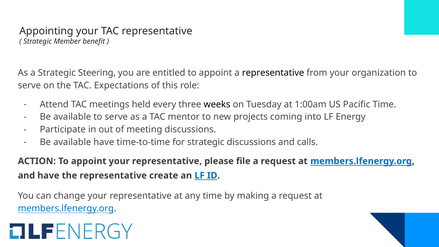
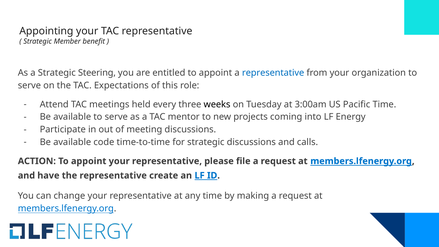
representative at (273, 73) colour: black -> blue
1:00am: 1:00am -> 3:00am
available have: have -> code
